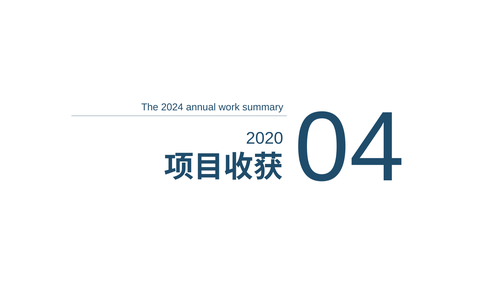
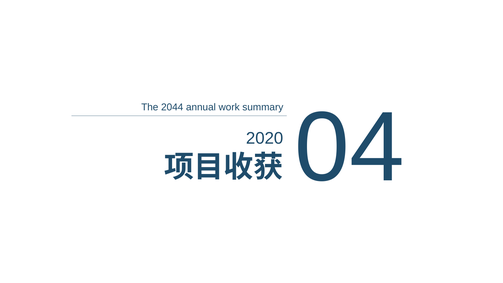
2024: 2024 -> 2044
